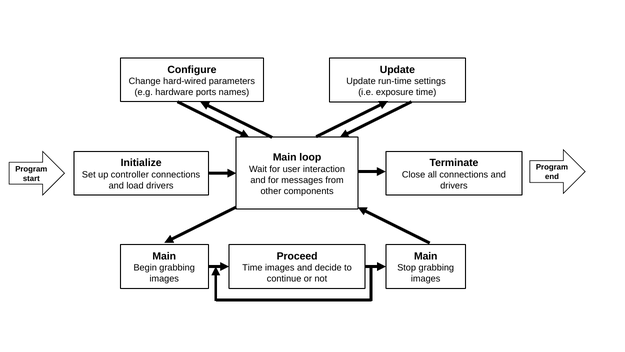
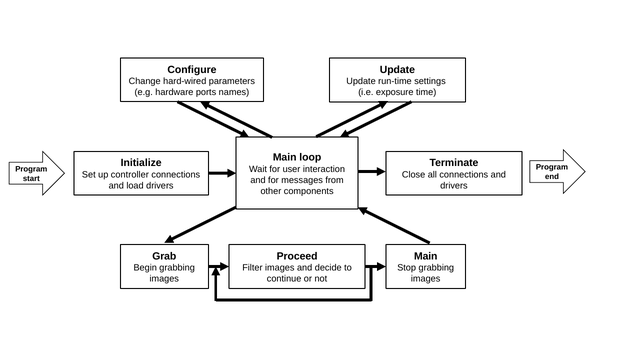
Main at (164, 256): Main -> Grab
Time at (252, 268): Time -> Filter
